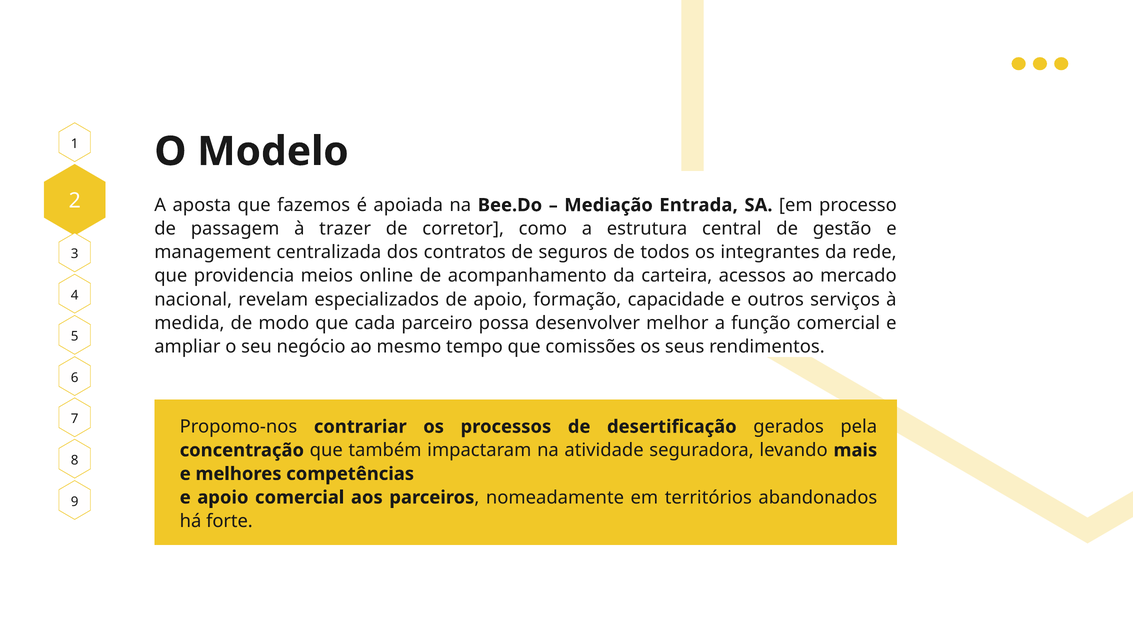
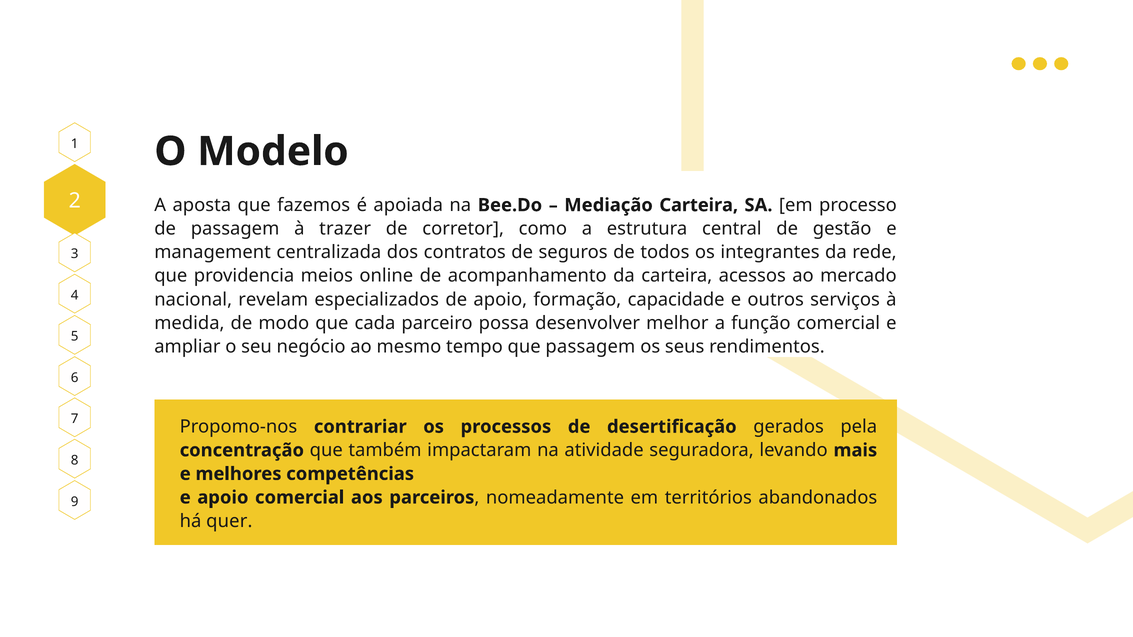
Mediação Entrada: Entrada -> Carteira
que comissões: comissões -> passagem
forte: forte -> quer
